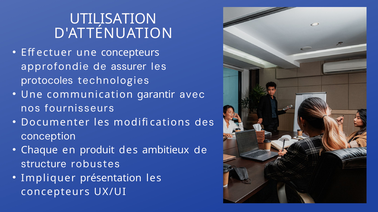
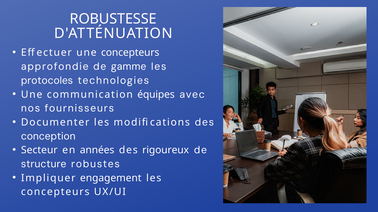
UTILISATION: UTILISATION -> ROBUSTESSE
assurer: assurer -> gamme
garantir: garantir -> équipes
Chaque: Chaque -> Secteur
produit: produit -> années
ambitieux: ambitieux -> rigoureux
présentation: présentation -> engagement
